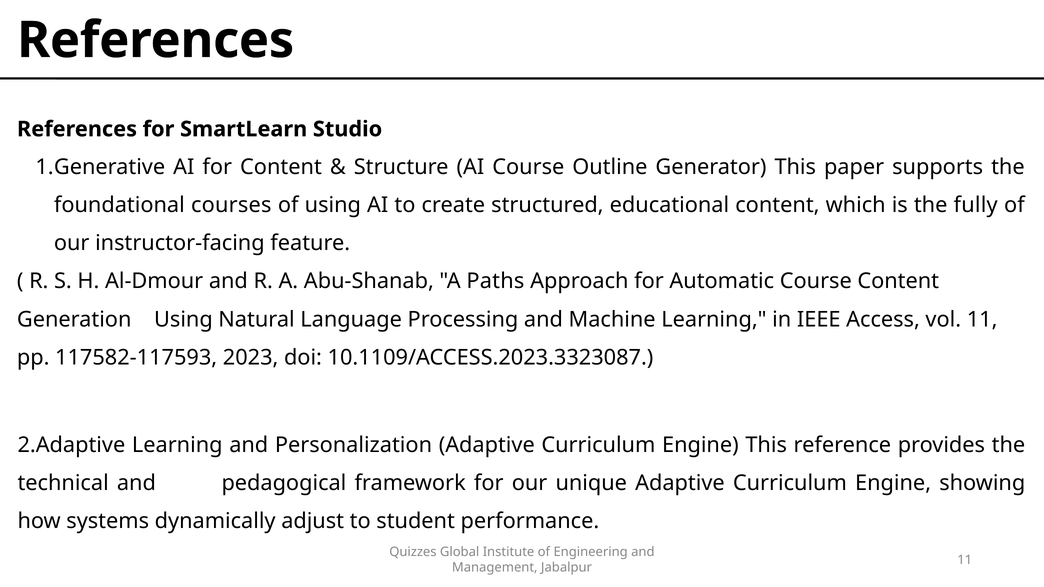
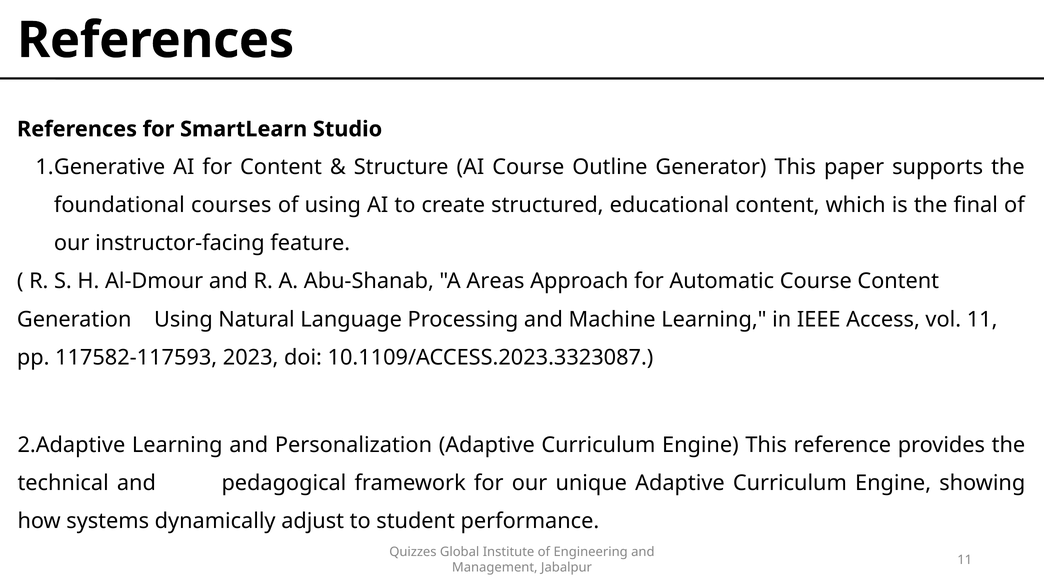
fully: fully -> final
Paths: Paths -> Areas
